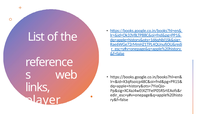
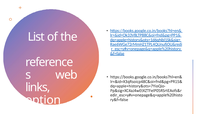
player: player -> option
